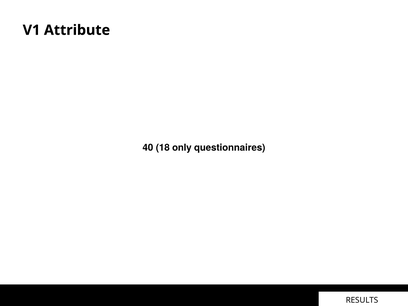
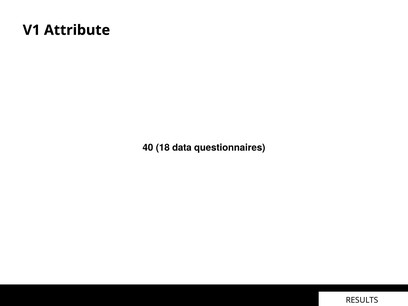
only: only -> data
